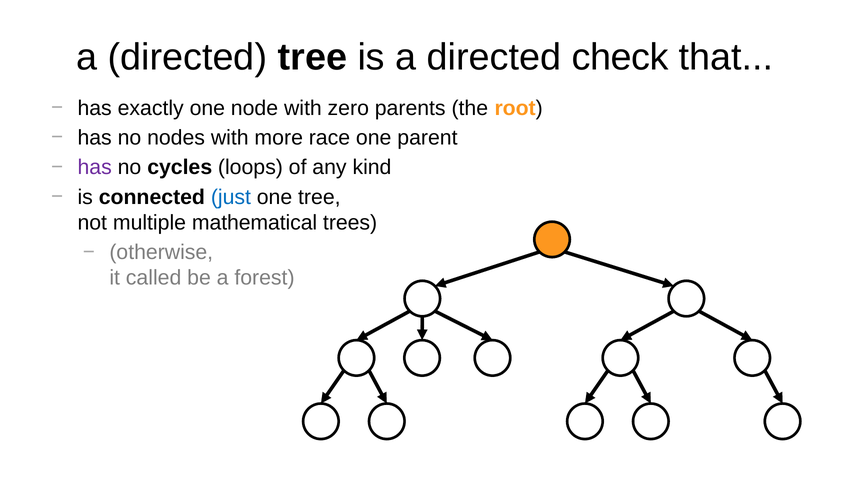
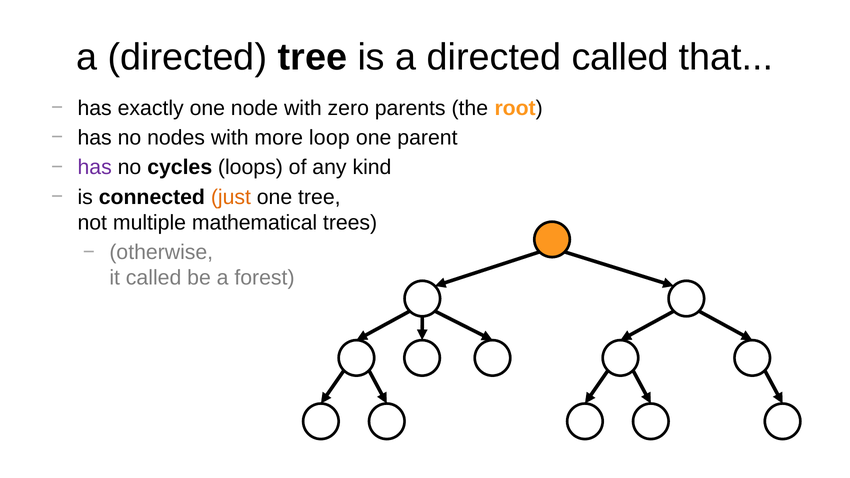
directed check: check -> called
race: race -> loop
just colour: blue -> orange
